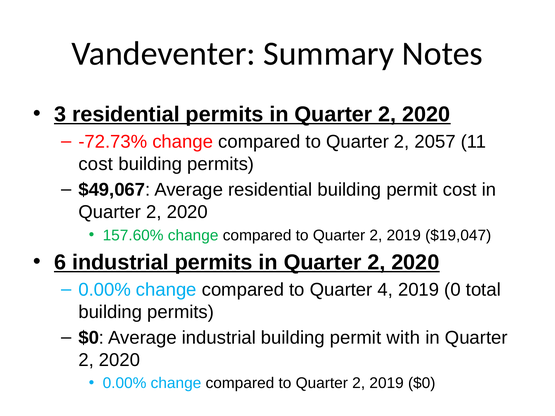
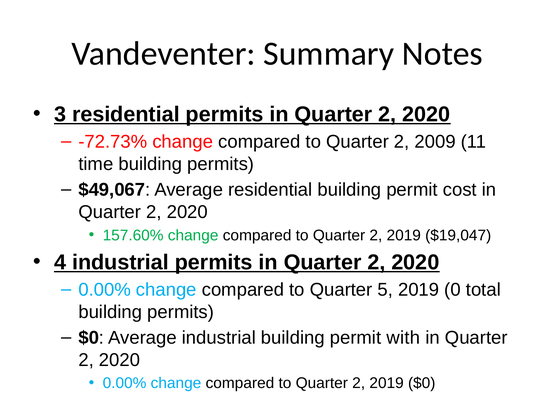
2057: 2057 -> 2009
cost at (96, 164): cost -> time
6: 6 -> 4
4: 4 -> 5
